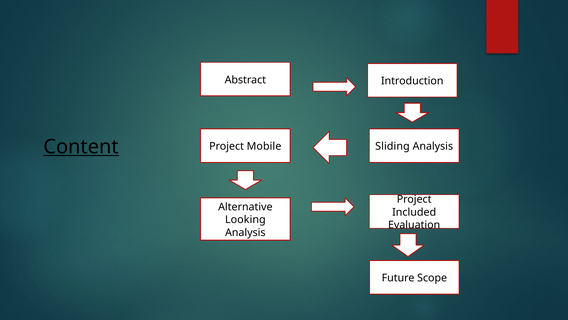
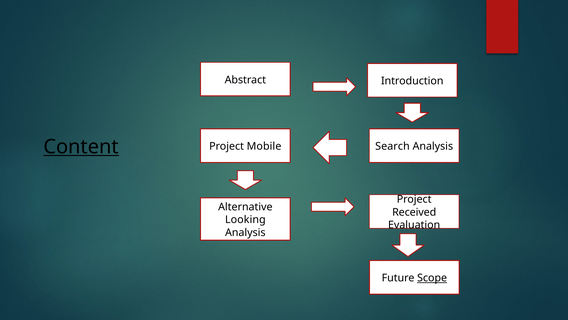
Sliding: Sliding -> Search
Included: Included -> Received
Scope underline: none -> present
